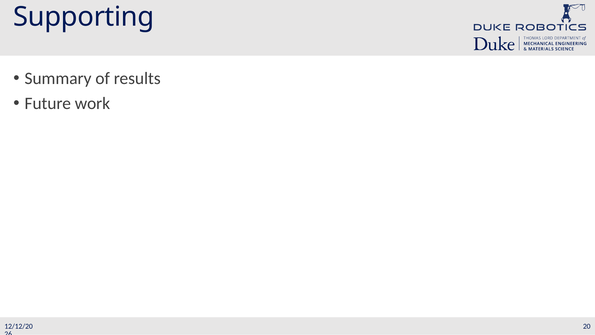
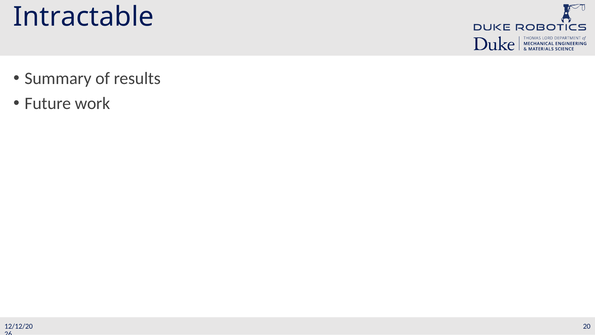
Supporting: Supporting -> Intractable
